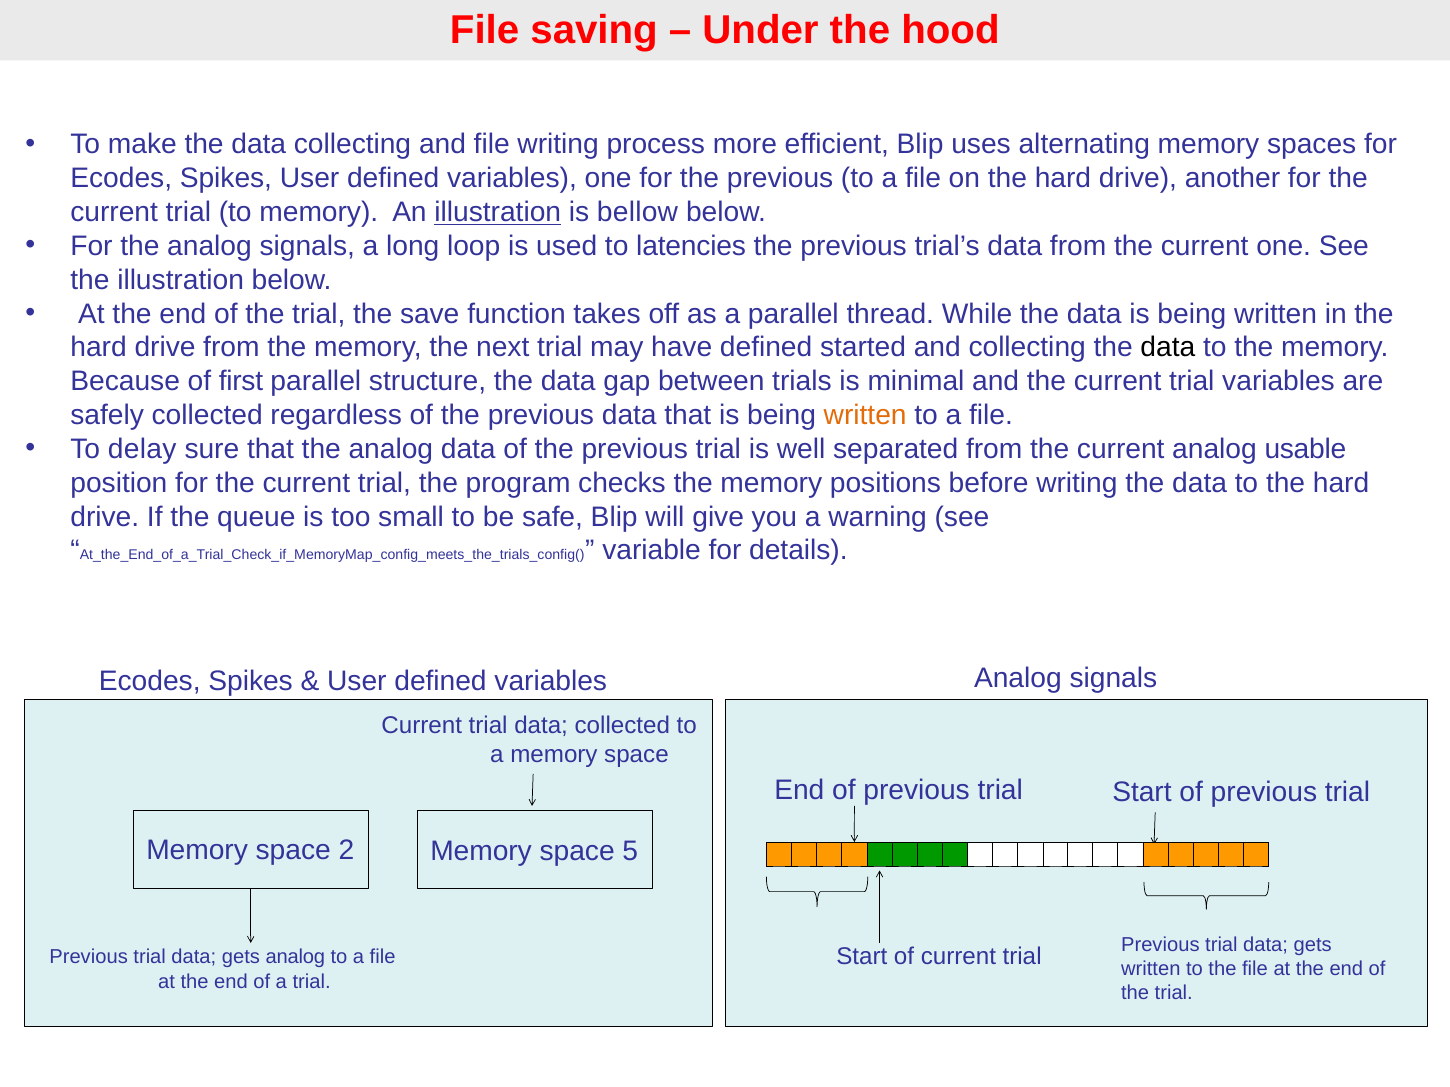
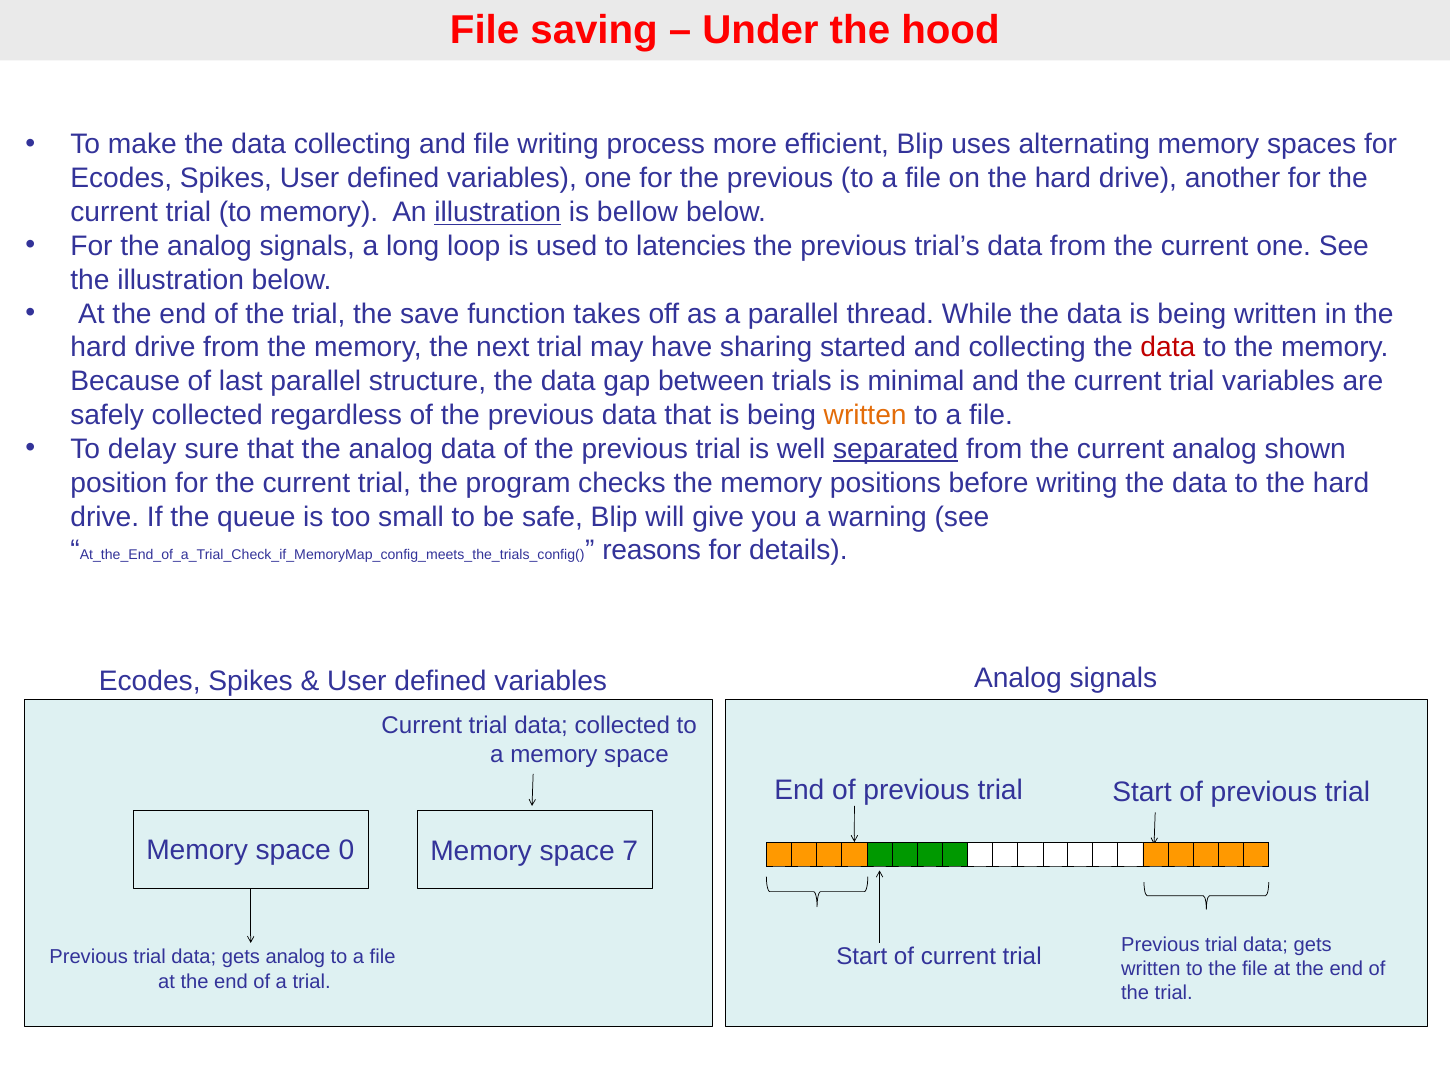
have defined: defined -> sharing
data at (1168, 348) colour: black -> red
first: first -> last
separated underline: none -> present
usable: usable -> shown
variable: variable -> reasons
2: 2 -> 0
5: 5 -> 7
